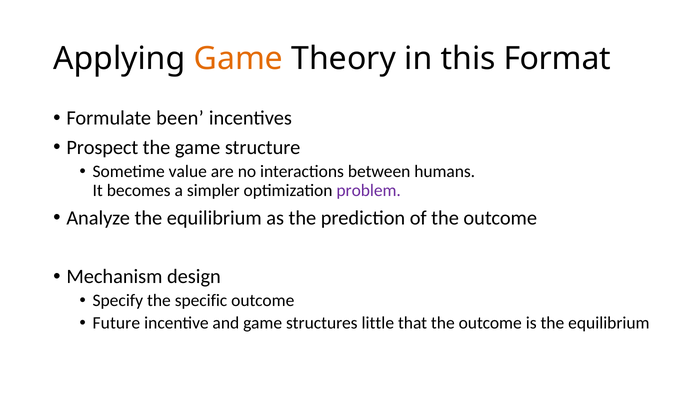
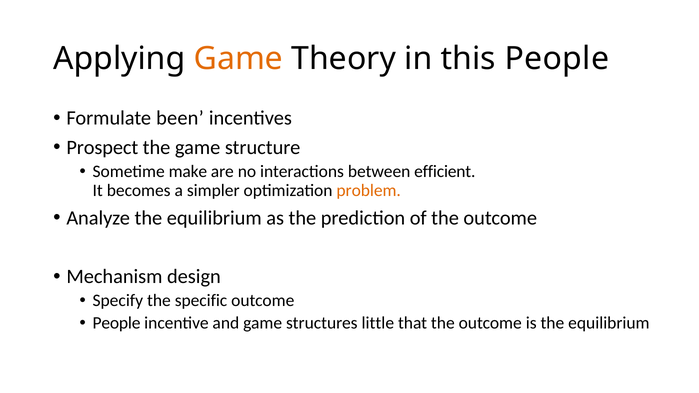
this Format: Format -> People
value: value -> make
humans: humans -> efficient
problem colour: purple -> orange
Future at (116, 323): Future -> People
